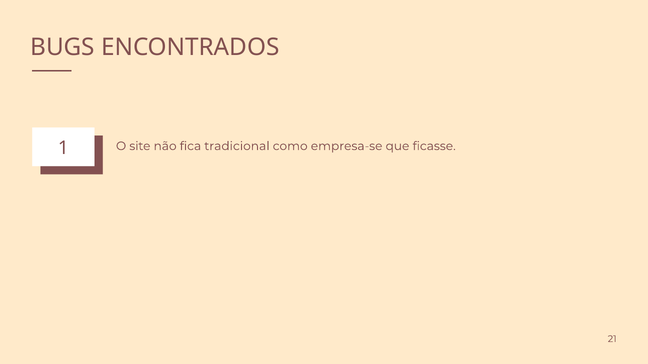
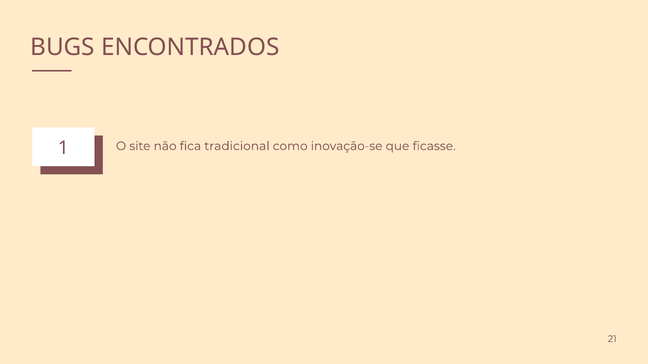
empresa-se: empresa-se -> inovação-se
